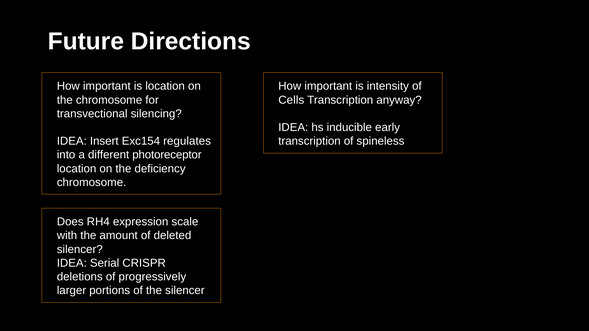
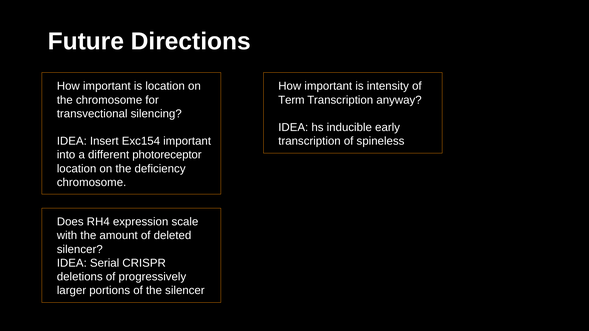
Cells: Cells -> Term
Exc154 regulates: regulates -> important
